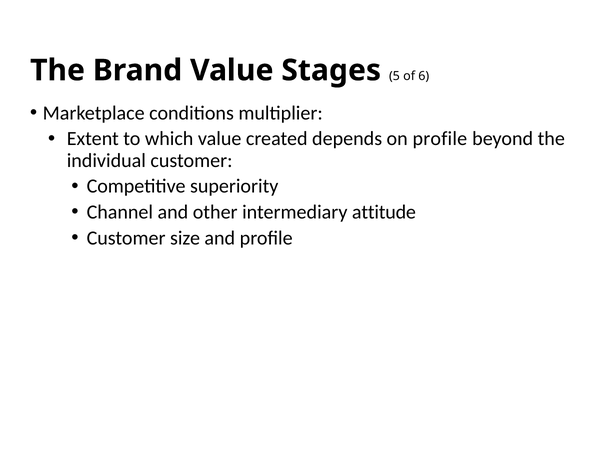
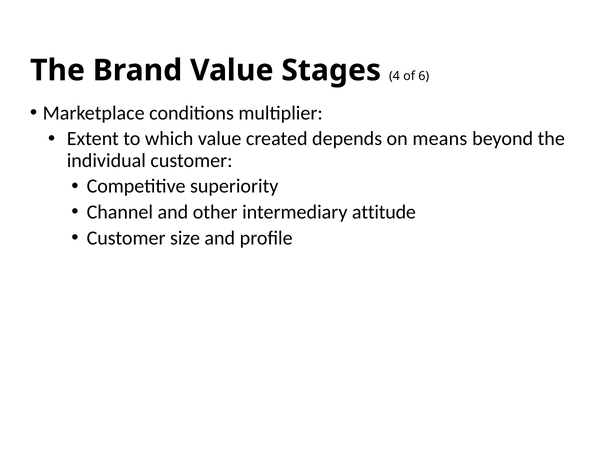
5: 5 -> 4
on profile: profile -> means
